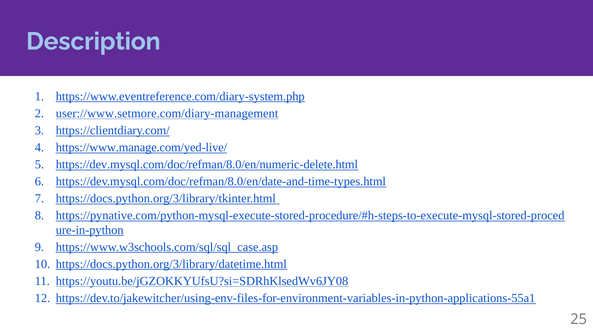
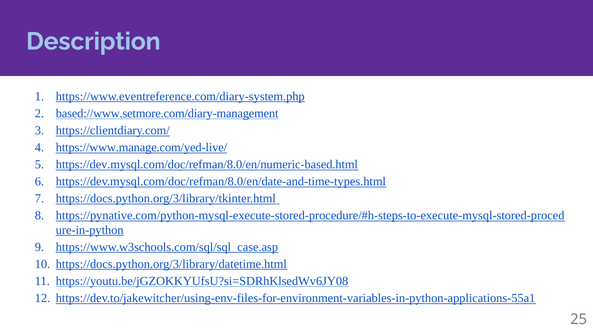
user://www.setmore.com/diary-management: user://www.setmore.com/diary-management -> based://www.setmore.com/diary-management
https://dev.mysql.com/doc/refman/8.0/en/numeric-delete.html: https://dev.mysql.com/doc/refman/8.0/en/numeric-delete.html -> https://dev.mysql.com/doc/refman/8.0/en/numeric-based.html
